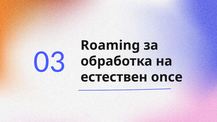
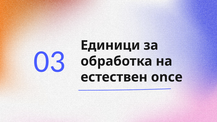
Roaming: Roaming -> Единици
